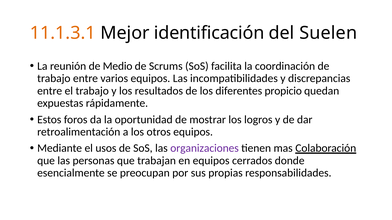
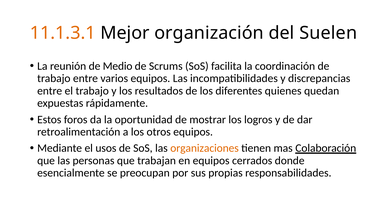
identificación: identificación -> organización
propicio: propicio -> quienes
organizaciones colour: purple -> orange
